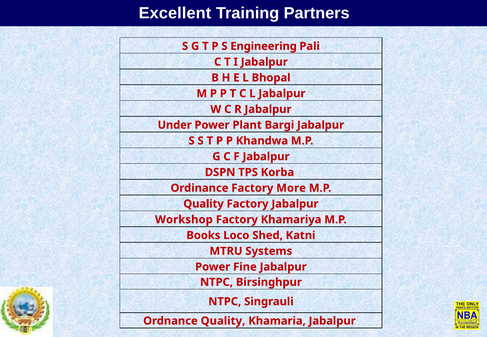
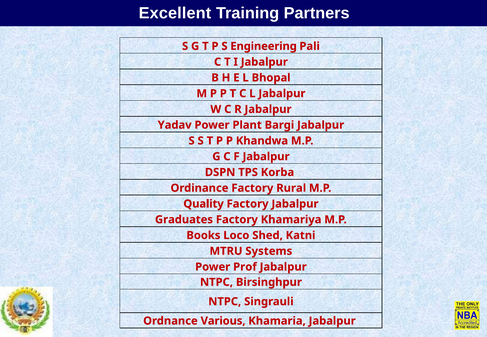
Under: Under -> Yadav
More: More -> Rural
Workshop: Workshop -> Graduates
Fine: Fine -> Prof
Ordnance Quality: Quality -> Various
